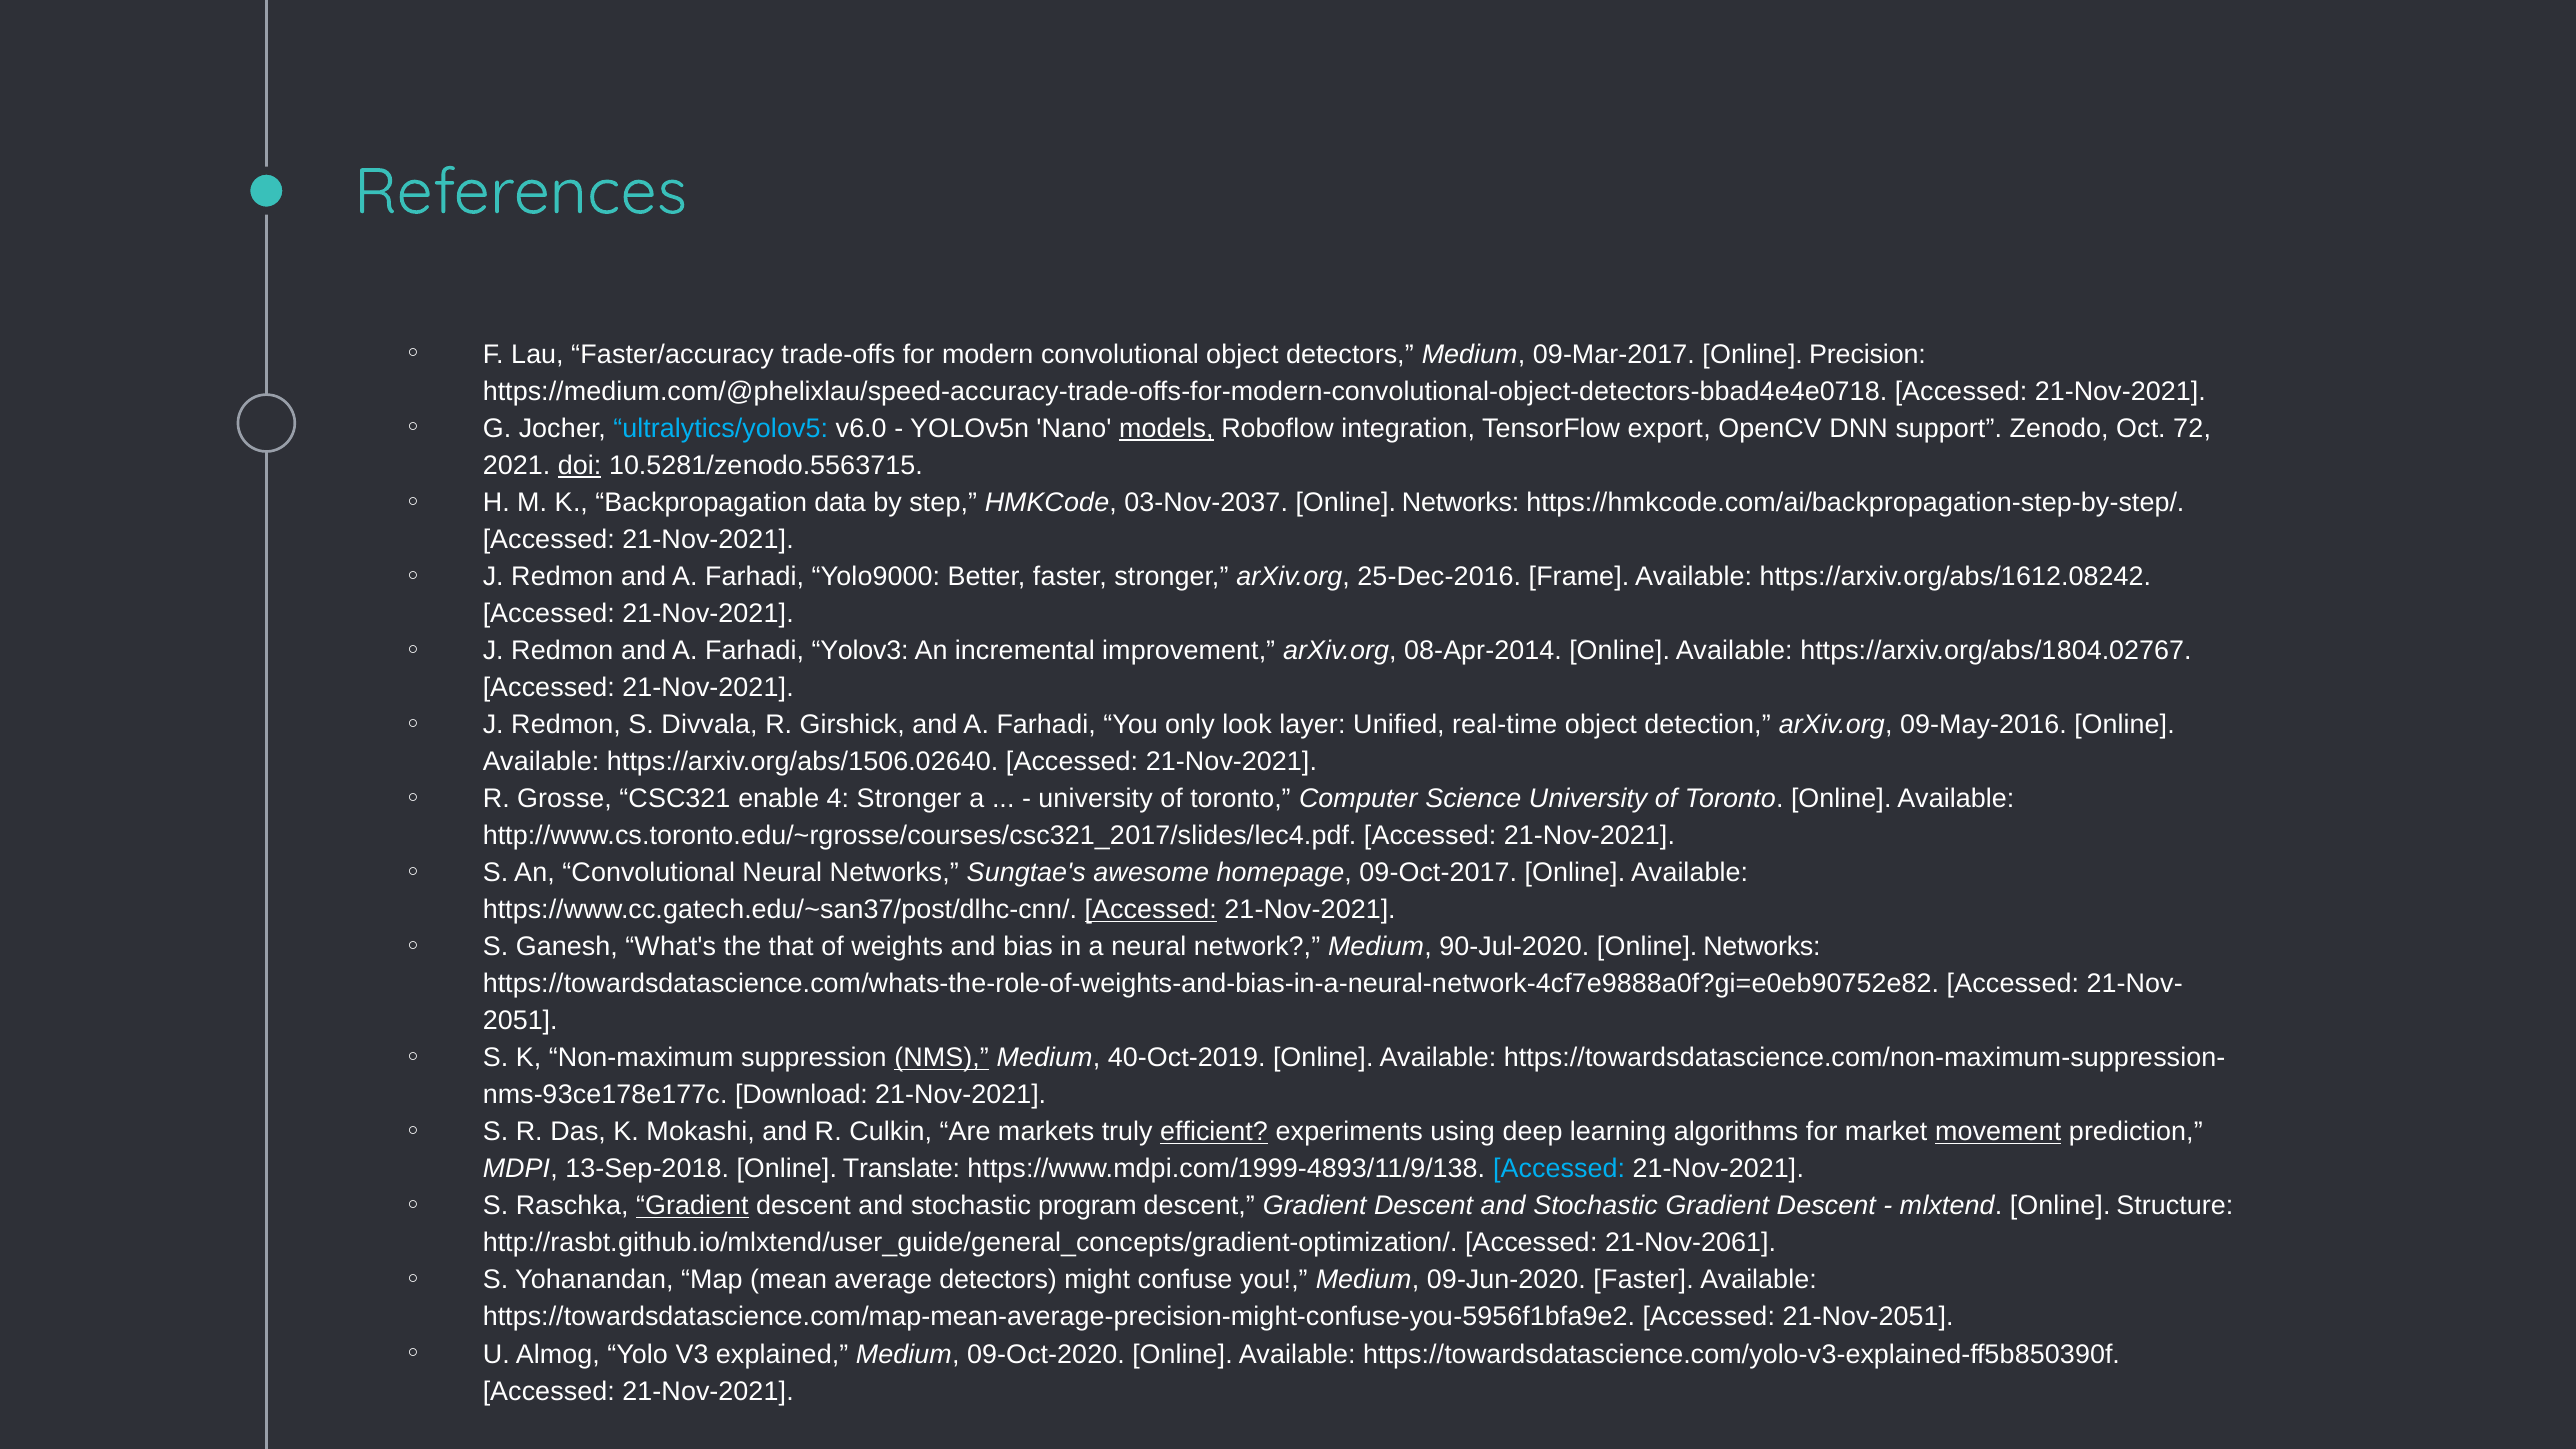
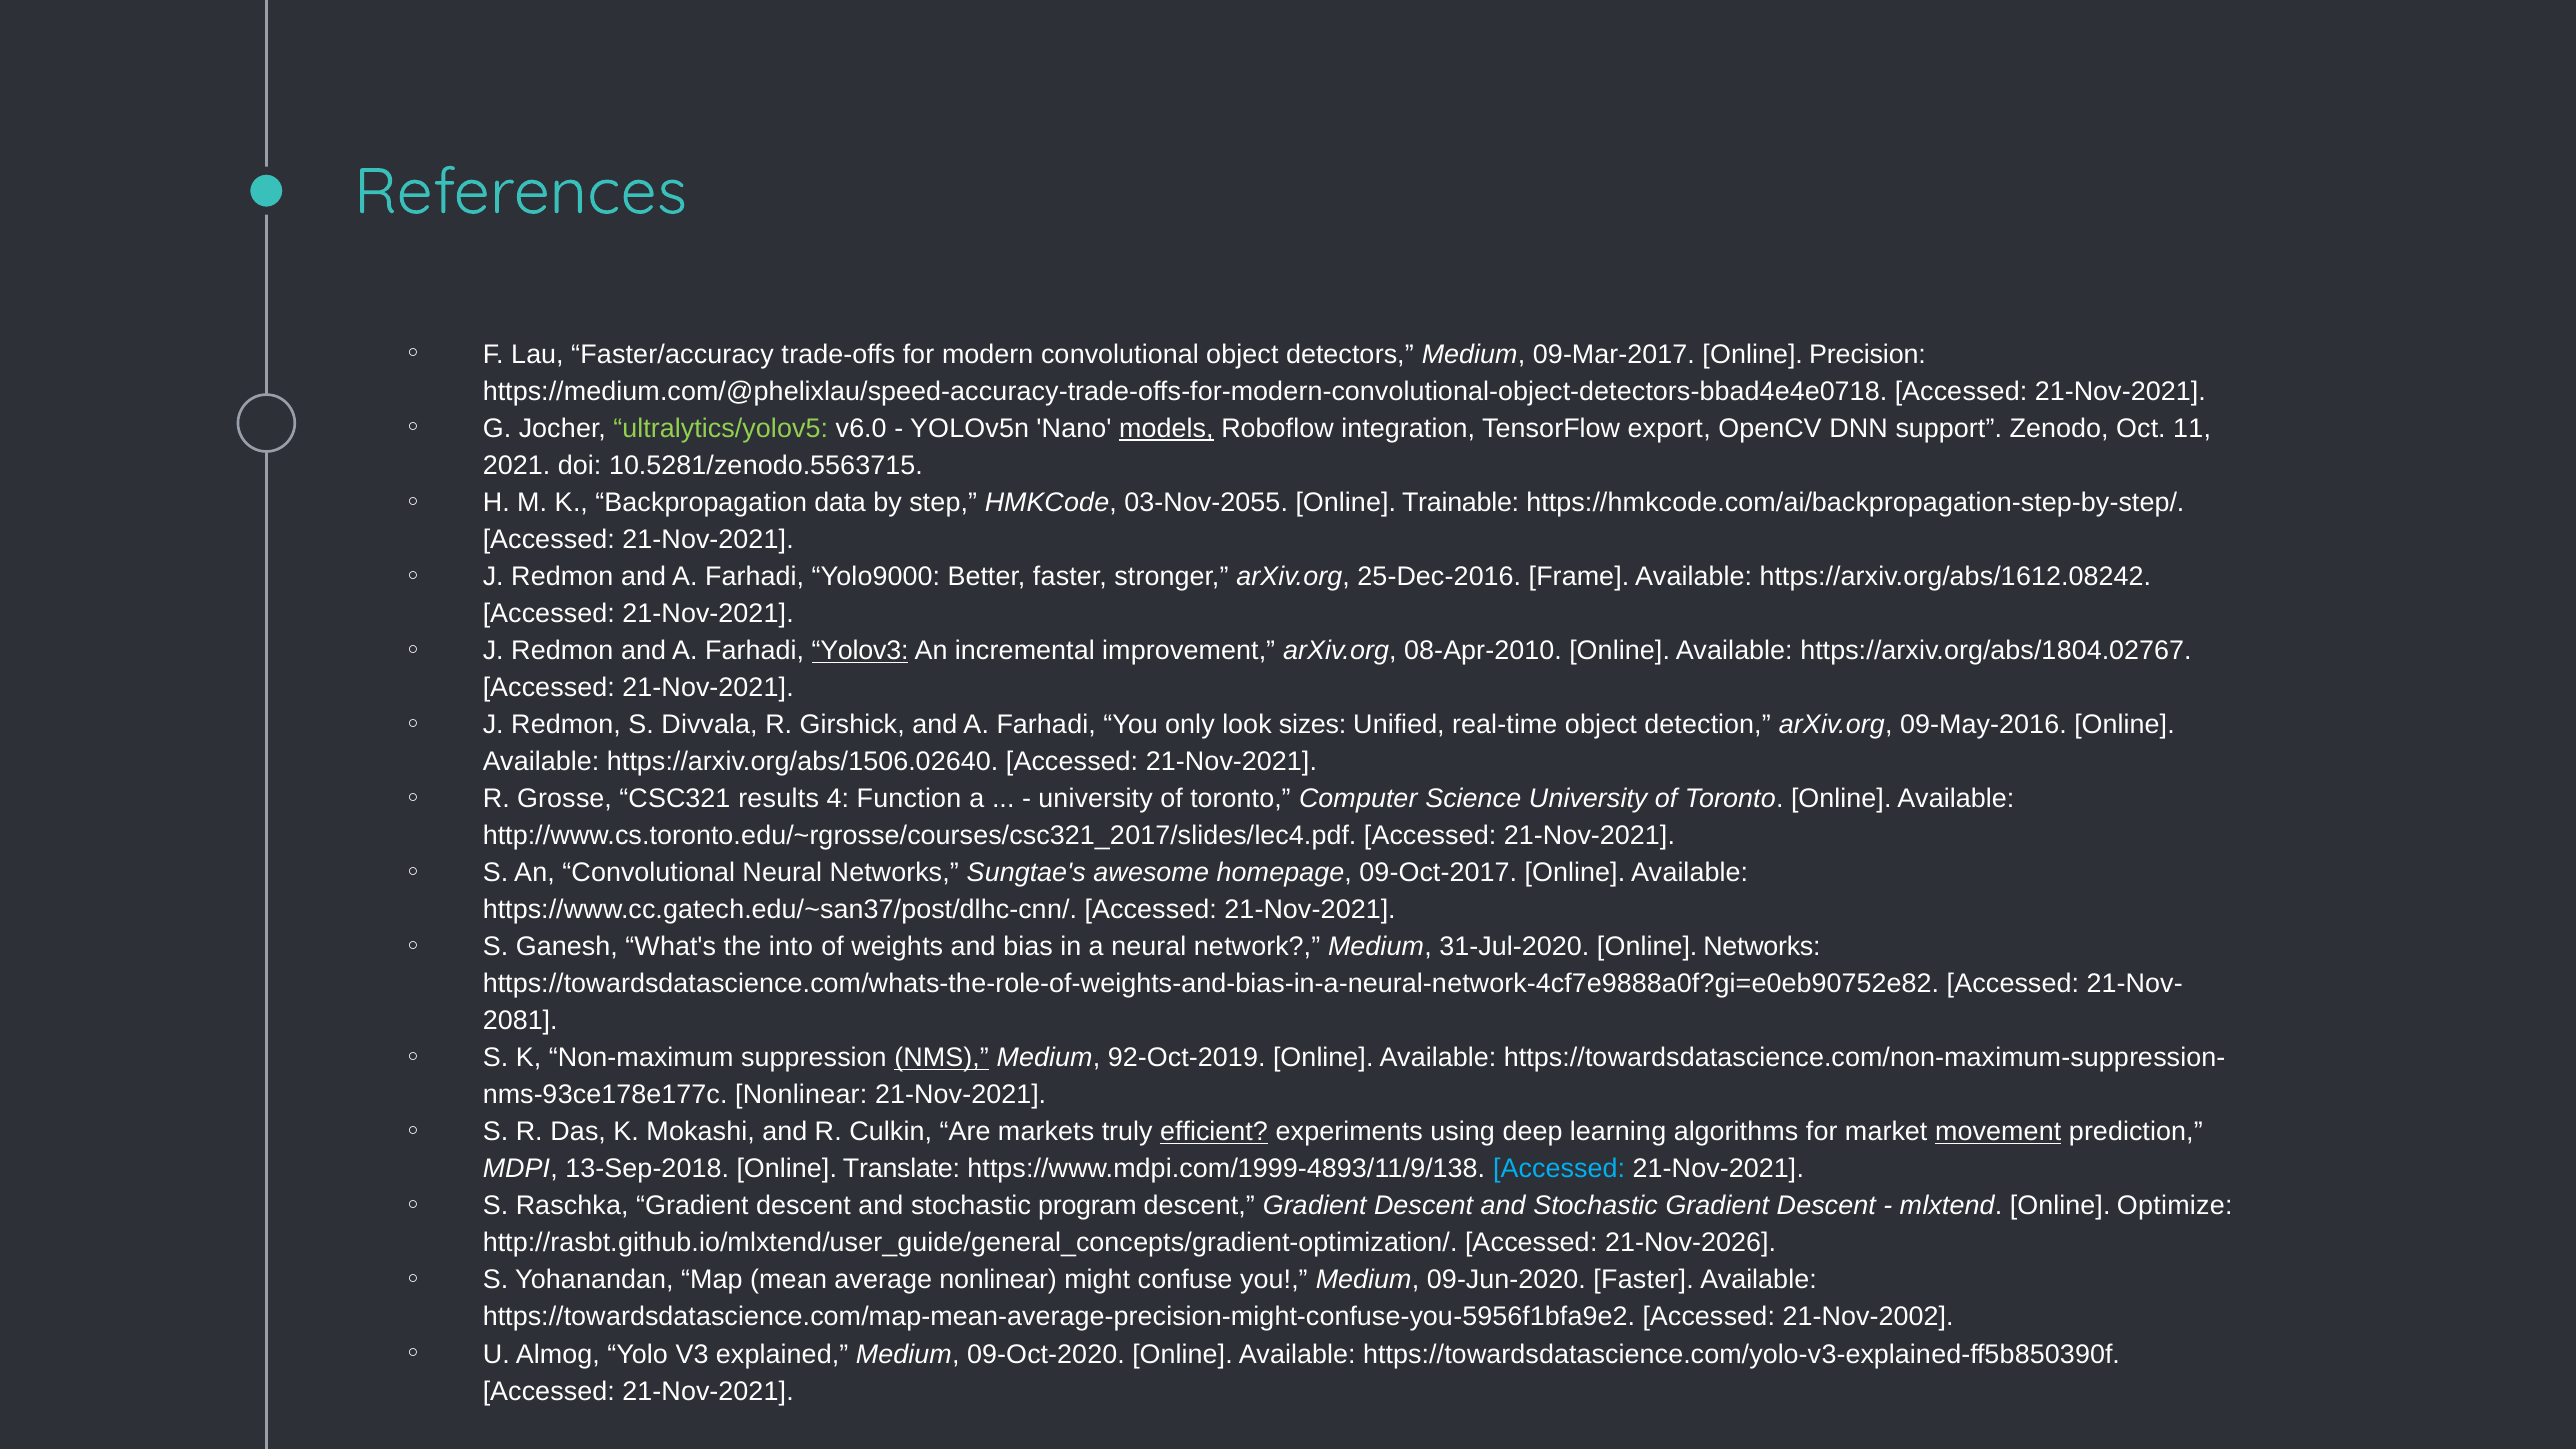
ultralytics/yolov5 colour: light blue -> light green
72: 72 -> 11
doi underline: present -> none
03-Nov-2037: 03-Nov-2037 -> 03-Nov-2055
Networks at (1461, 503): Networks -> Trainable
Yolov3 underline: none -> present
08-Apr-2014: 08-Apr-2014 -> 08-Apr-2010
layer: layer -> sizes
enable: enable -> results
4 Stronger: Stronger -> Function
Accessed at (1151, 910) underline: present -> none
that: that -> into
90-Jul-2020: 90-Jul-2020 -> 31-Jul-2020
2051: 2051 -> 2081
40-Oct-2019: 40-Oct-2019 -> 92-Oct-2019
Download at (801, 1095): Download -> Nonlinear
Gradient at (692, 1206) underline: present -> none
Structure: Structure -> Optimize
21-Nov-2061: 21-Nov-2061 -> 21-Nov-2026
average detectors: detectors -> nonlinear
21-Nov-2051: 21-Nov-2051 -> 21-Nov-2002
